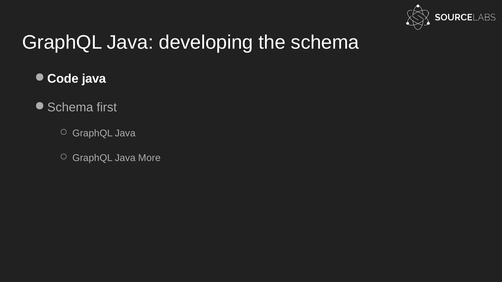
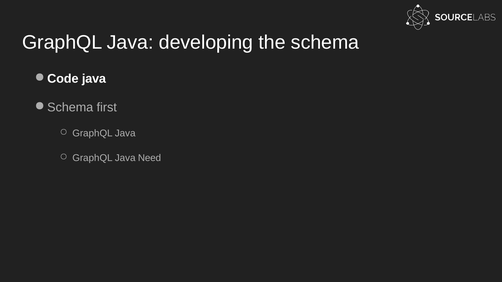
More: More -> Need
